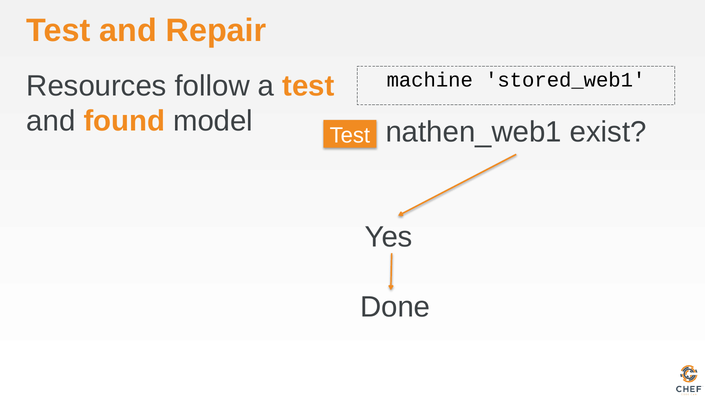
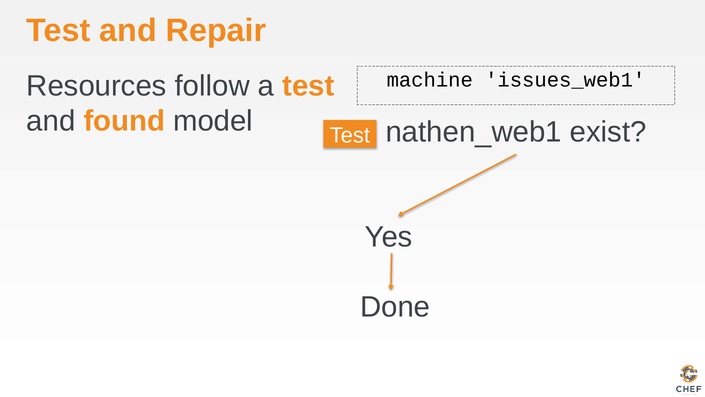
stored_web1: stored_web1 -> issues_web1
